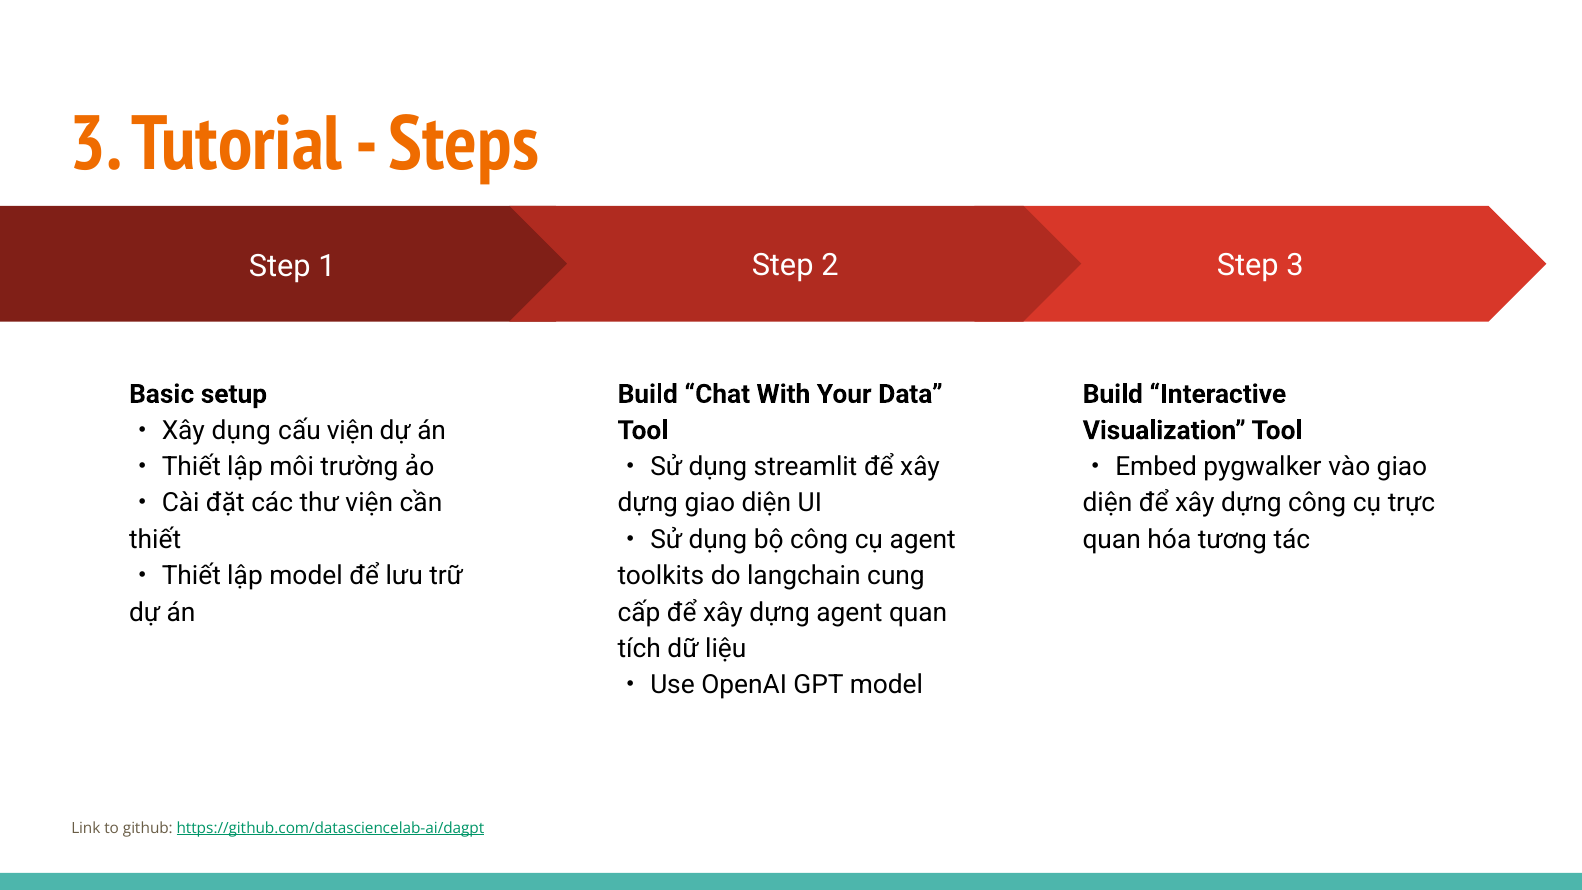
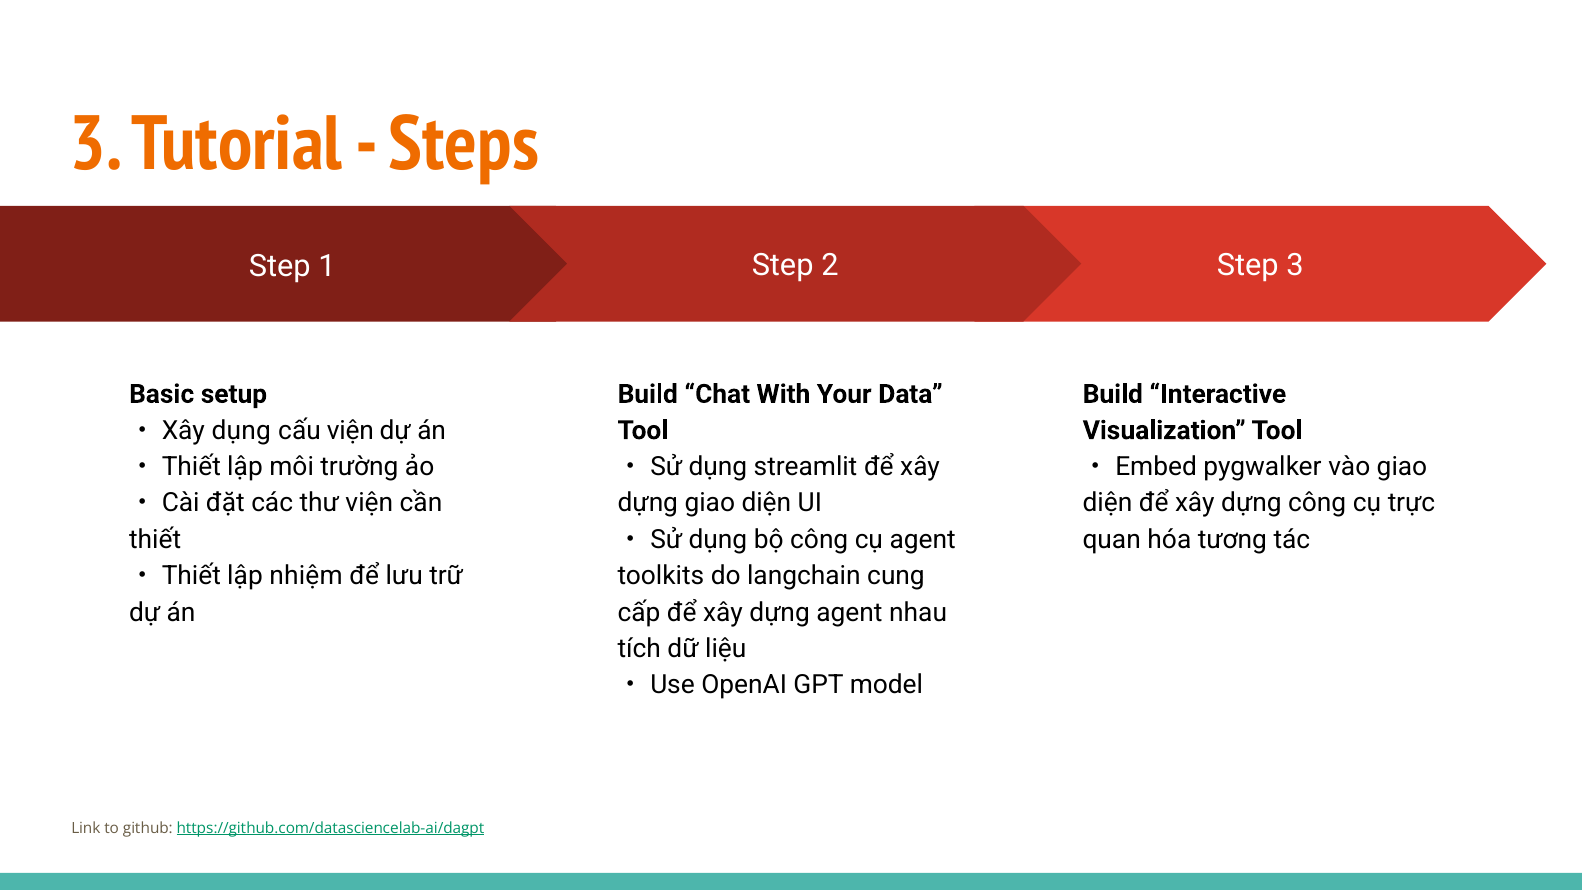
lập model: model -> nhiệm
agent quan: quan -> nhau
